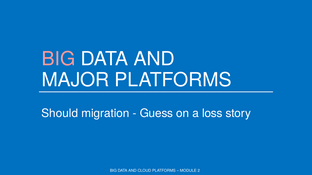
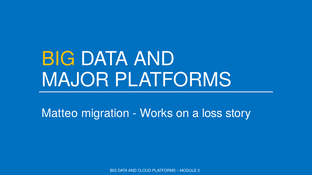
BIG at (58, 59) colour: pink -> yellow
Should: Should -> Matteo
Guess: Guess -> Works
